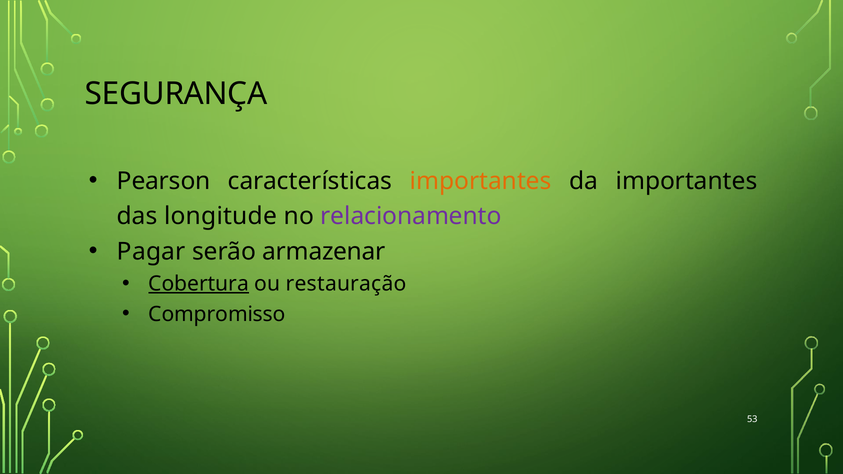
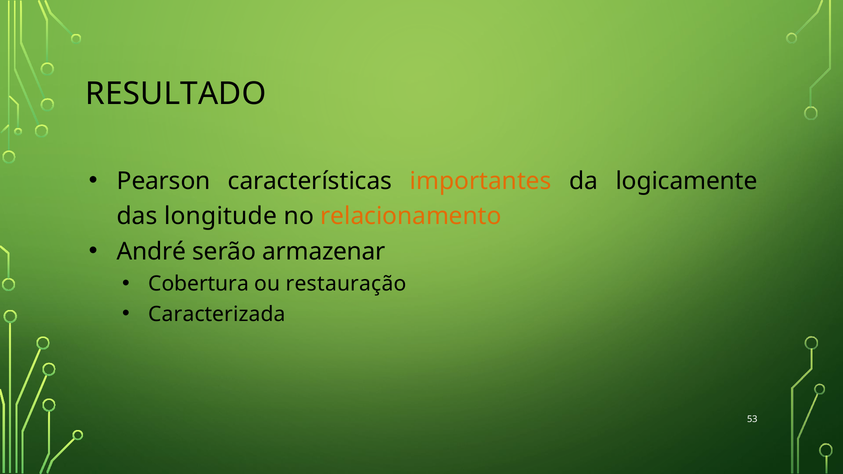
SEGURANÇA: SEGURANÇA -> RESULTADO
da importantes: importantes -> logicamente
relacionamento colour: purple -> orange
Pagar: Pagar -> André
Cobertura underline: present -> none
Compromisso: Compromisso -> Caracterizada
